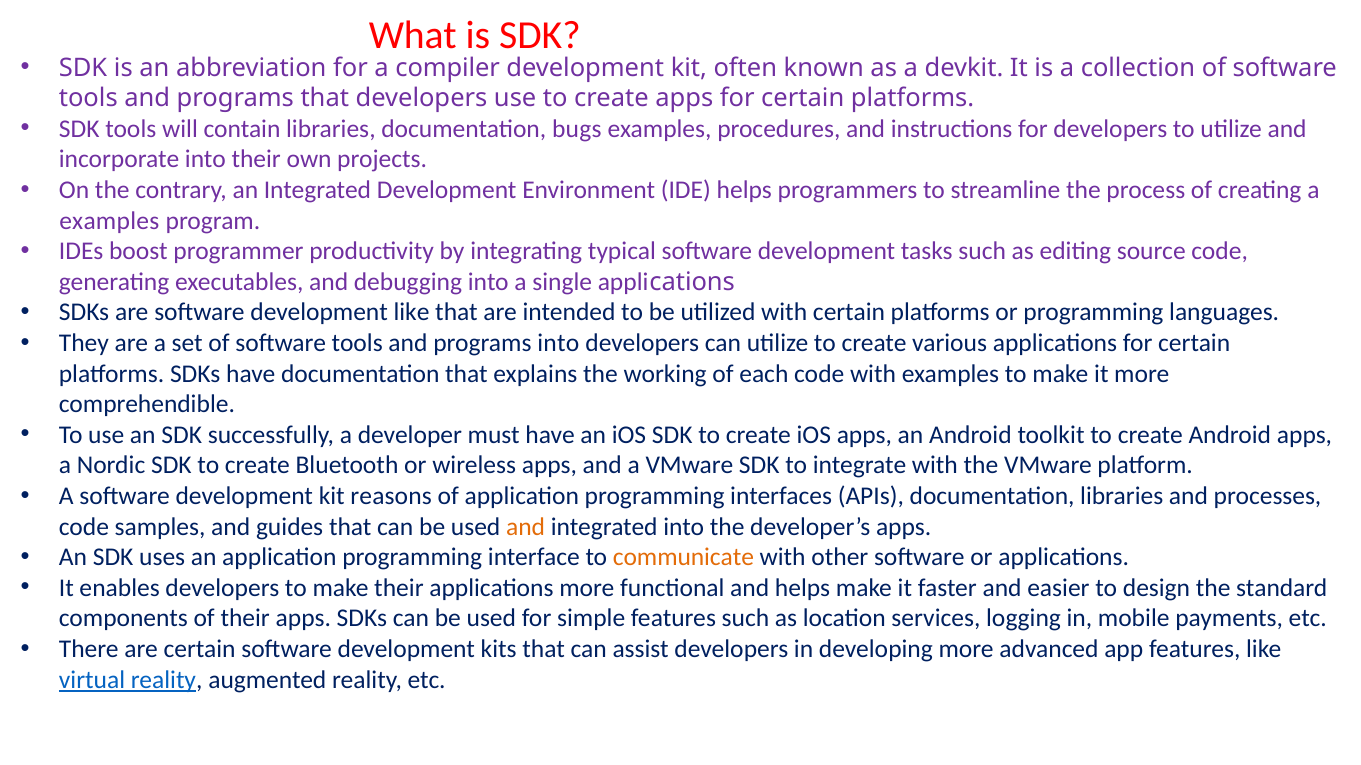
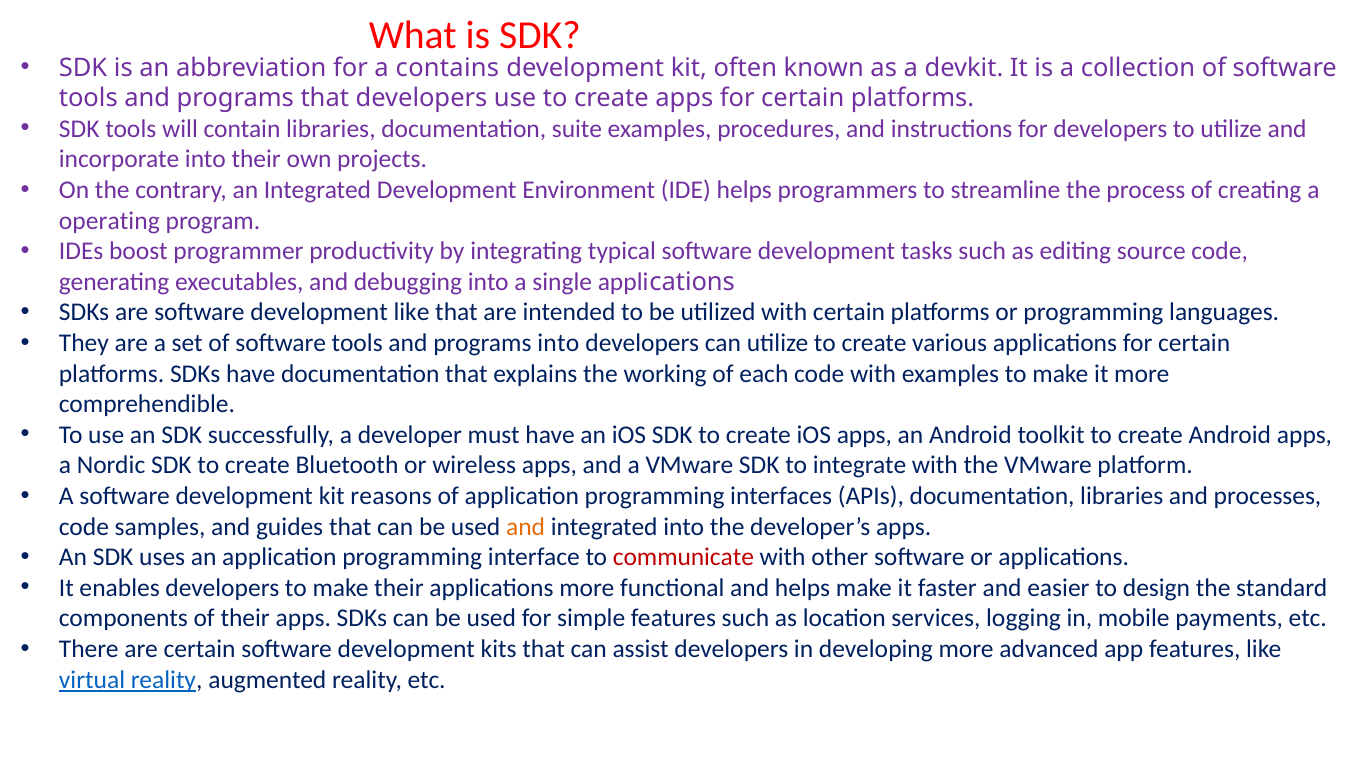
compiler: compiler -> contains
bugs: bugs -> suite
examples at (109, 221): examples -> operating
communicate colour: orange -> red
